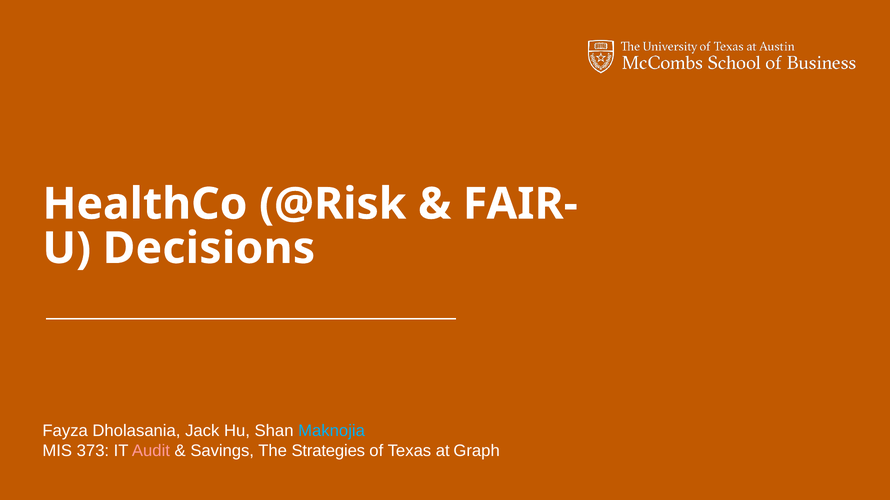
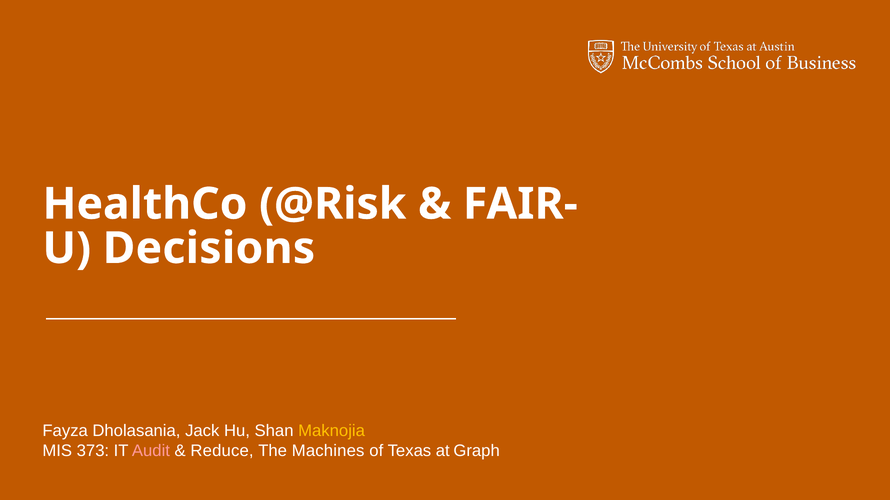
Maknojia colour: light blue -> yellow
Savings: Savings -> Reduce
Strategies: Strategies -> Machines
